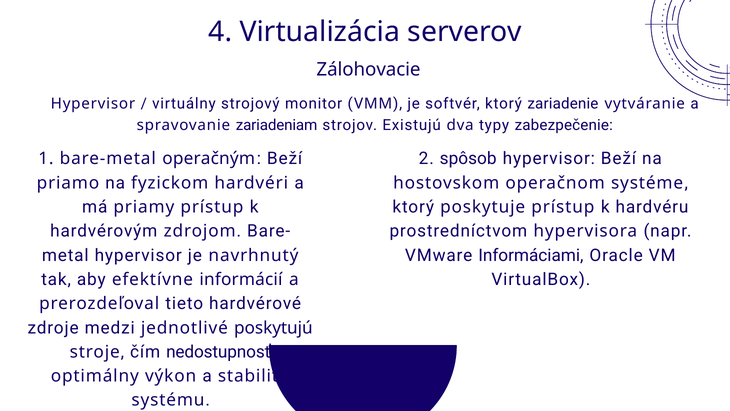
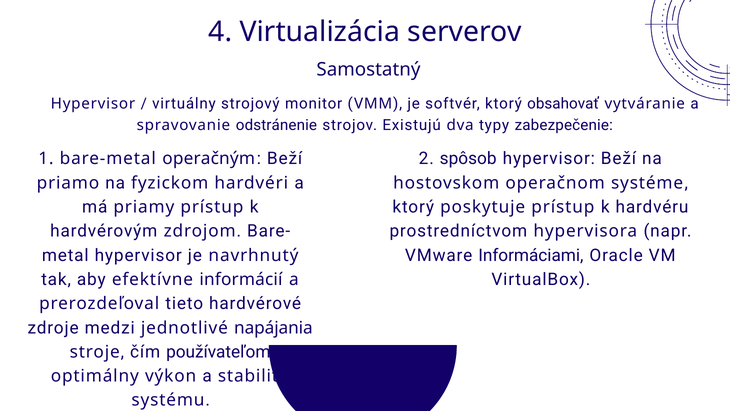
Zálohovacie: Zálohovacie -> Samostatný
zariadenie: zariadenie -> obsahovať
zariadeniam: zariadeniam -> odstránenie
poskytujú: poskytujú -> napájania
nedostupnosť: nedostupnosť -> používateľom
